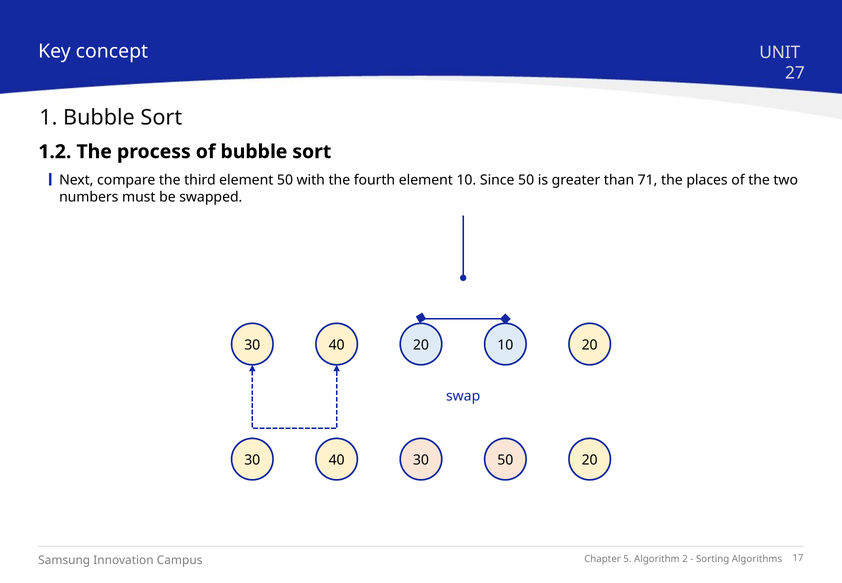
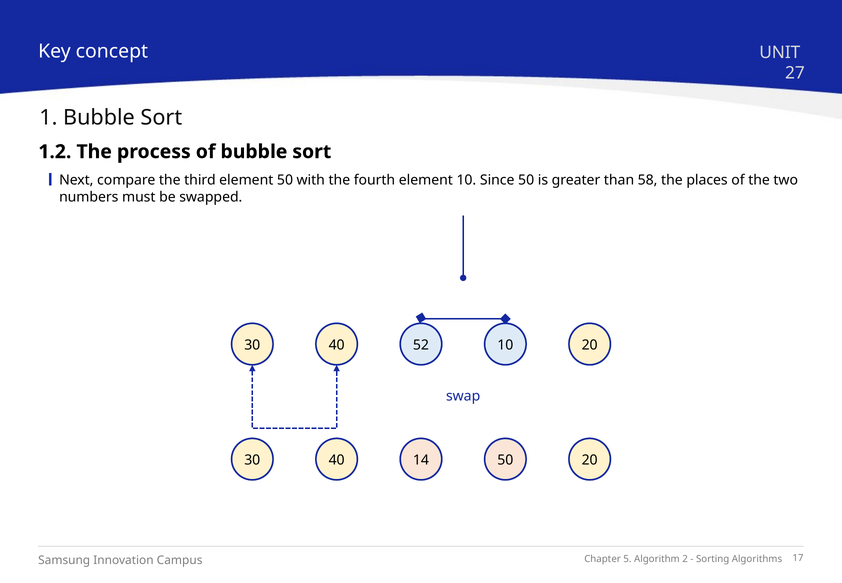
71: 71 -> 58
40 20: 20 -> 52
40 30: 30 -> 14
